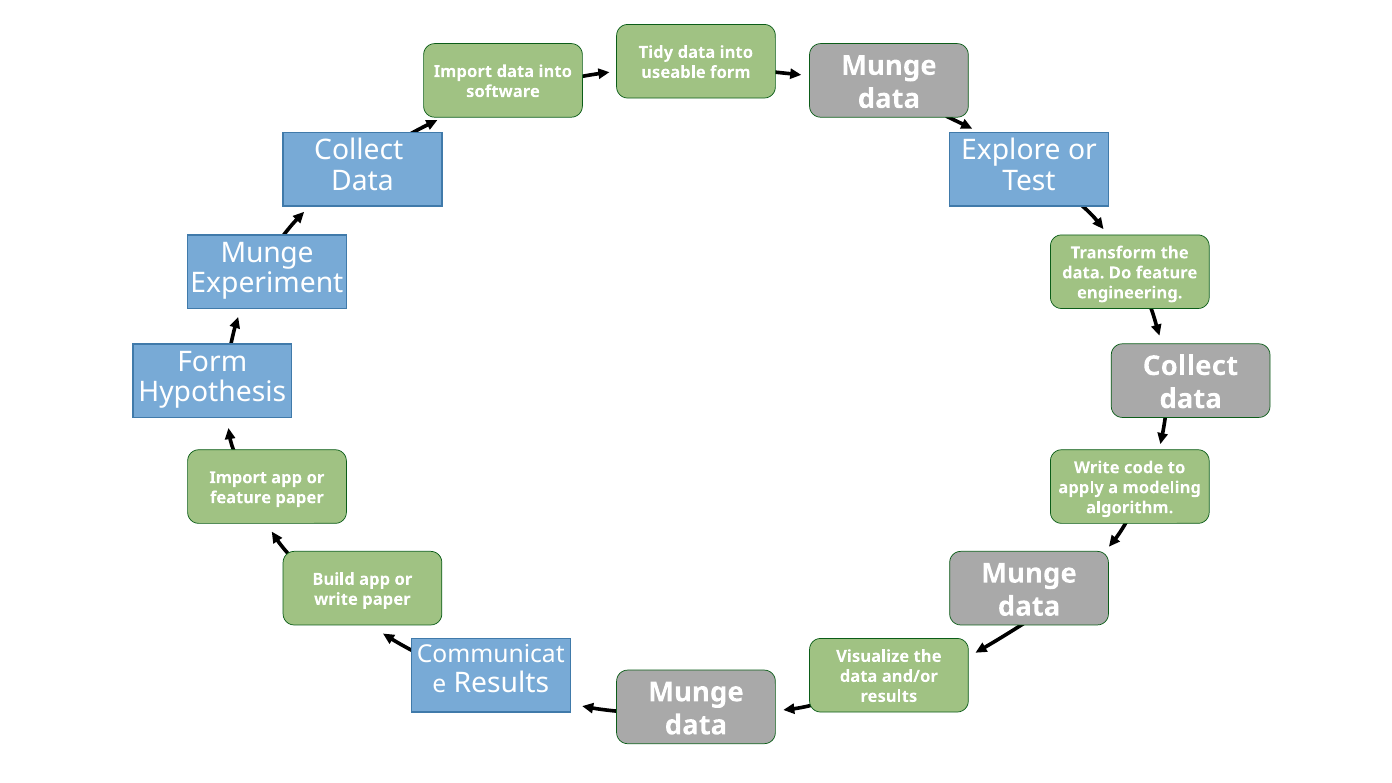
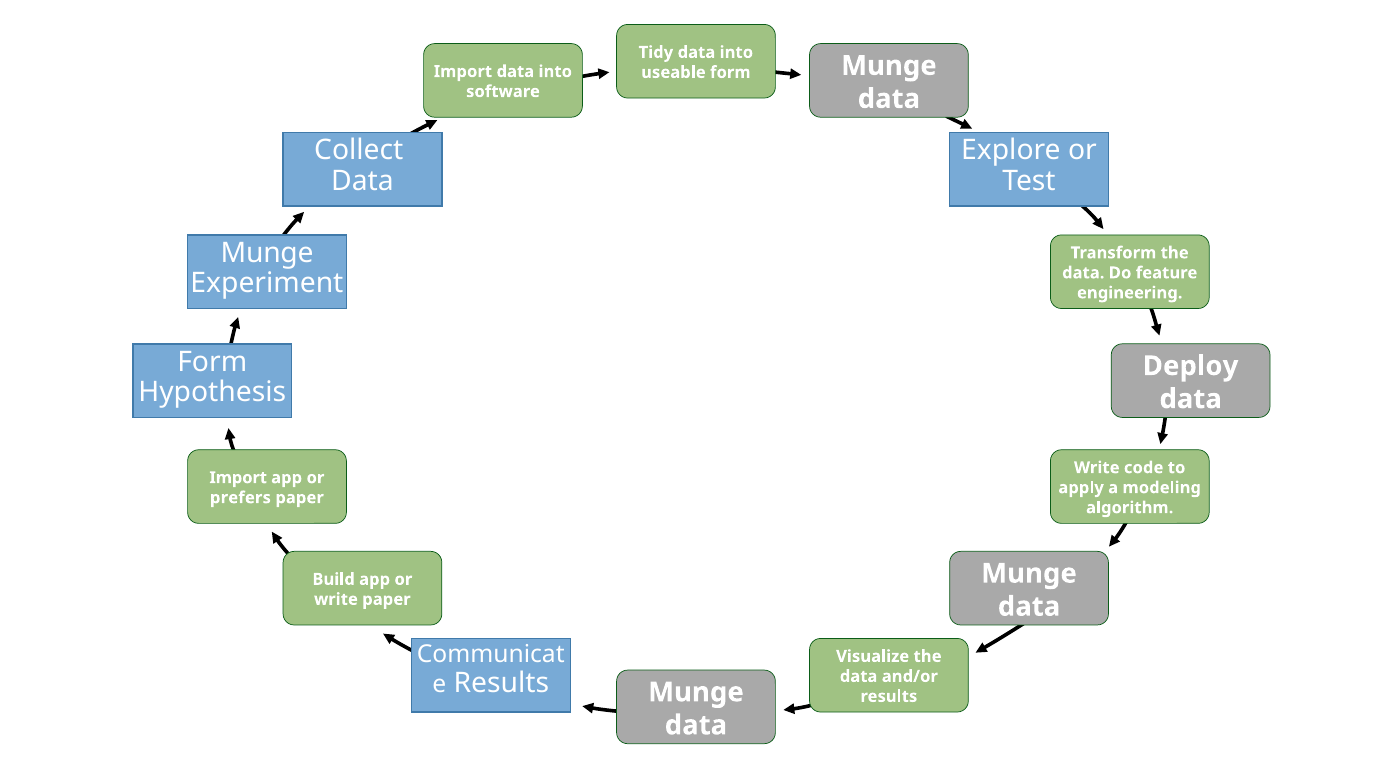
Collect at (1190, 366): Collect -> Deploy
feature at (241, 498): feature -> prefers
